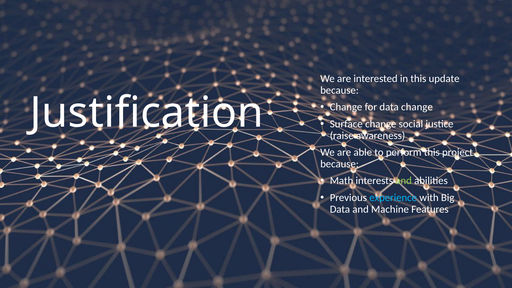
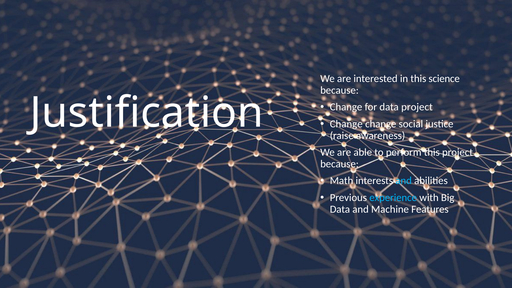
update: update -> science
data change: change -> project
Surface at (346, 124): Surface -> Change
and at (404, 181) colour: light green -> light blue
